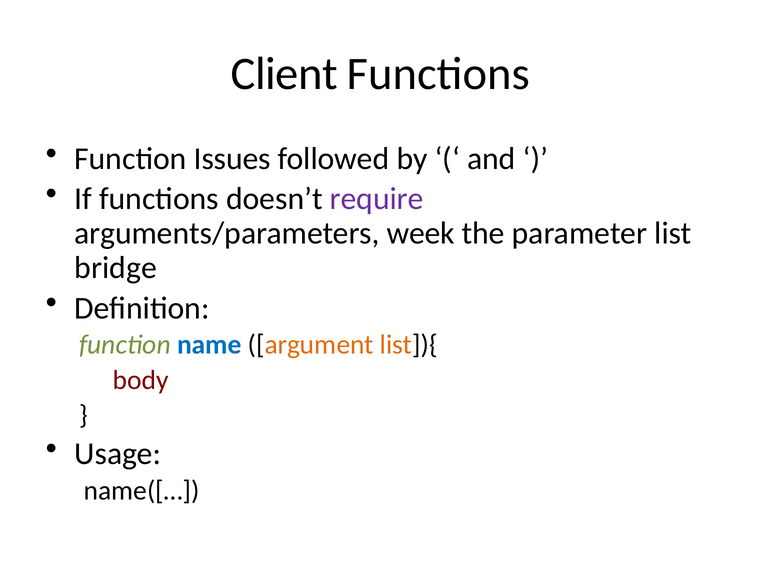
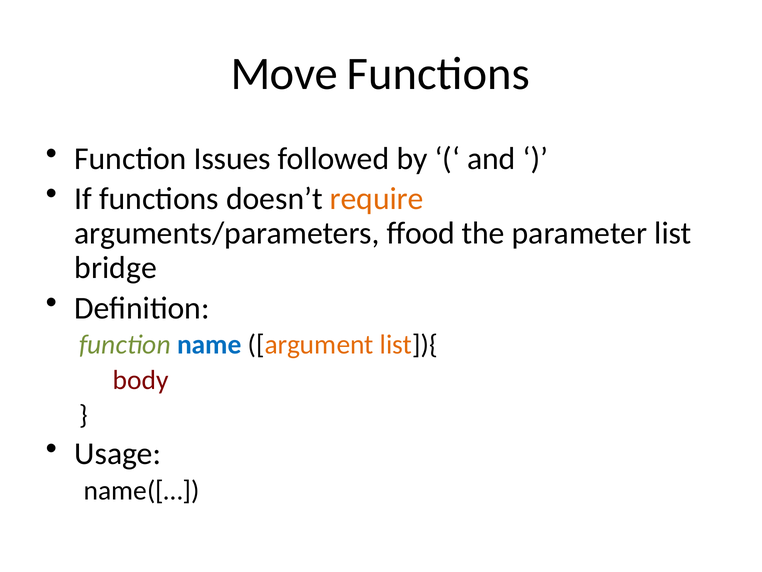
Client: Client -> Move
require colour: purple -> orange
week: week -> ffood
